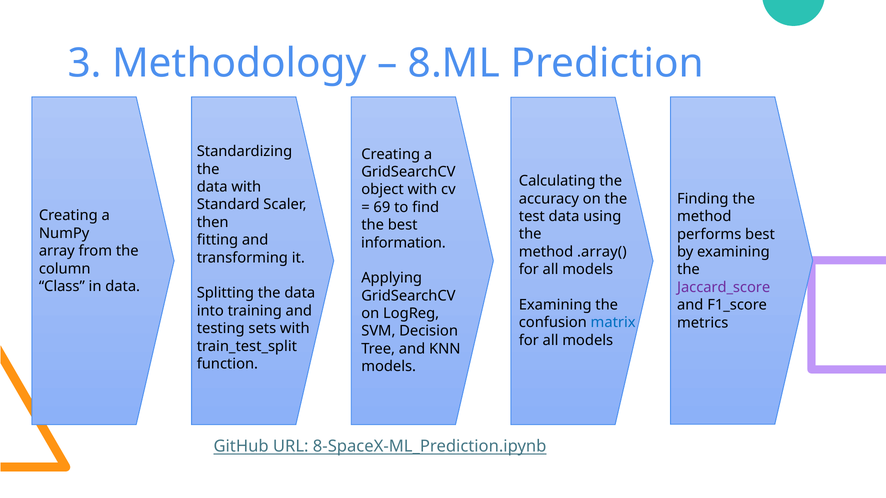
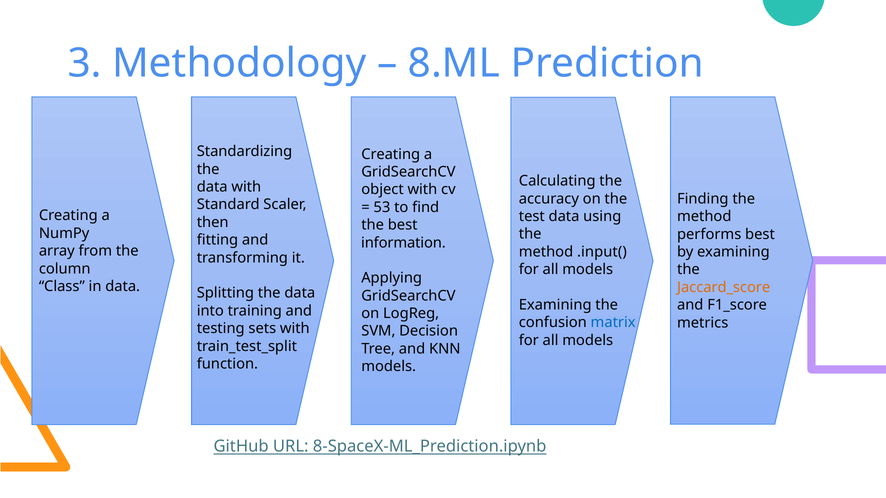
69: 69 -> 53
.array(: .array( -> .input(
Jaccard_score colour: purple -> orange
